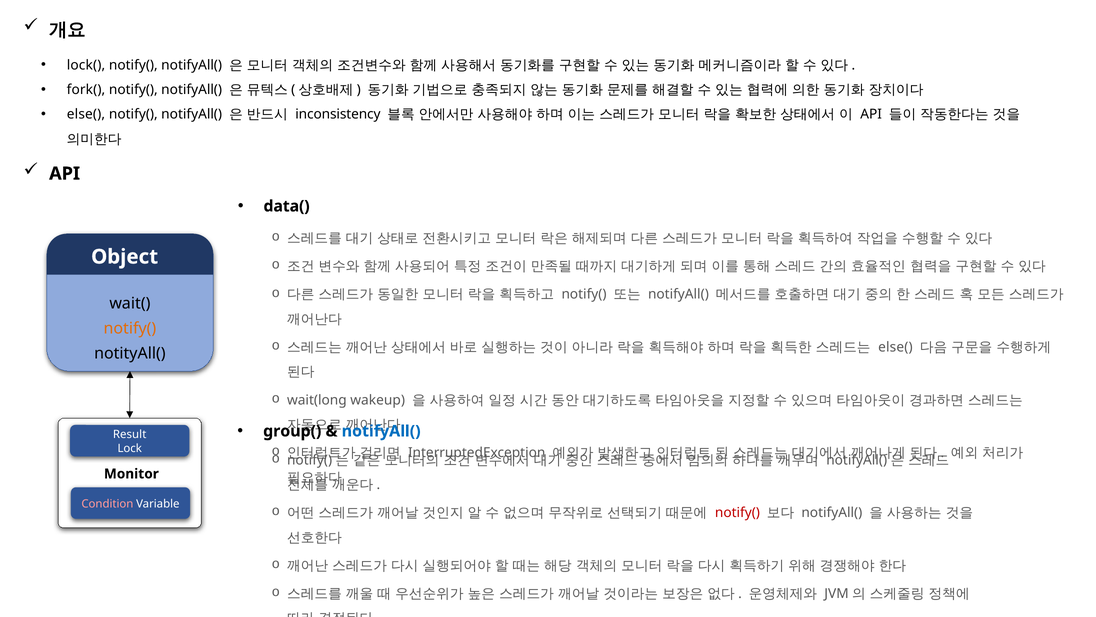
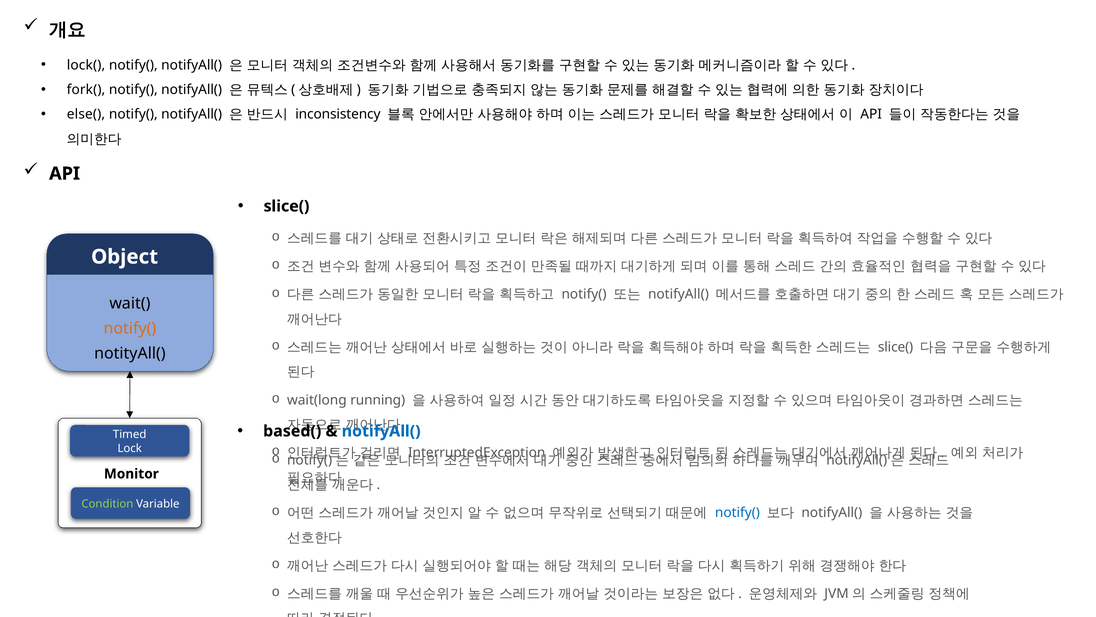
data( at (287, 206): data( -> slice(
else( at (895, 347): else( -> slice(
wakeup: wakeup -> running
group(: group( -> based(
Result: Result -> Timed
Condition colour: pink -> light green
notify( at (737, 512) colour: red -> blue
